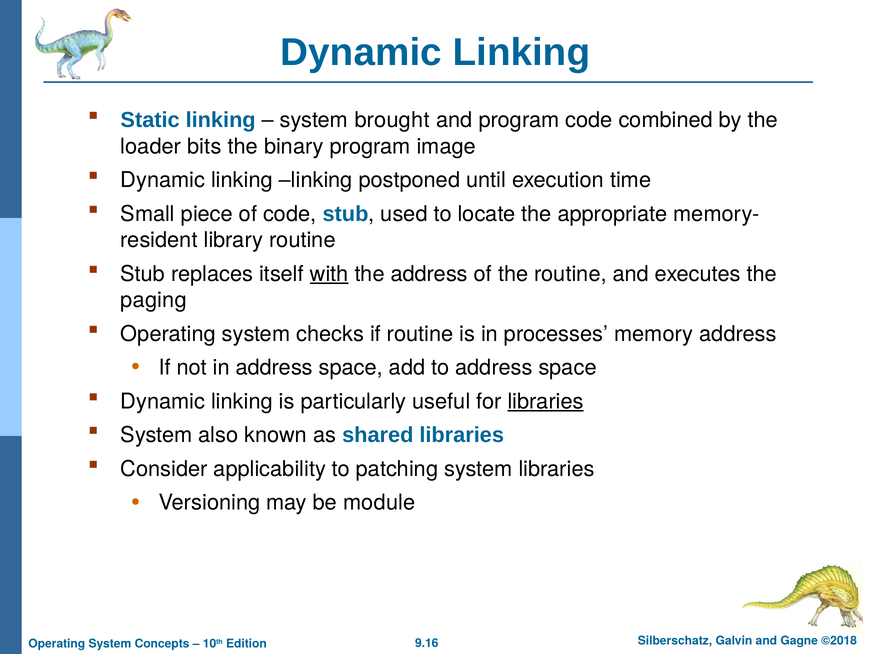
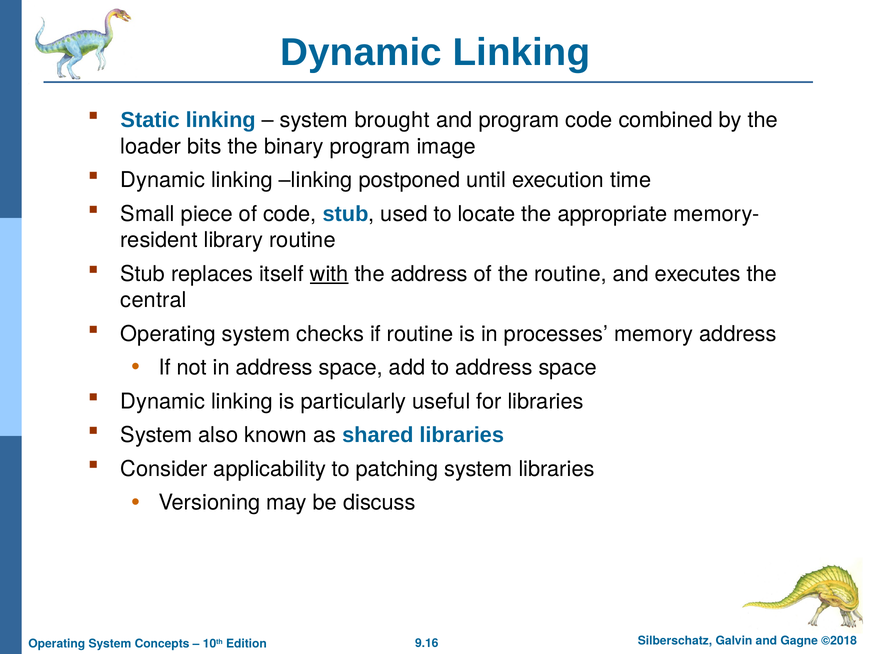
paging: paging -> central
libraries at (546, 401) underline: present -> none
module: module -> discuss
